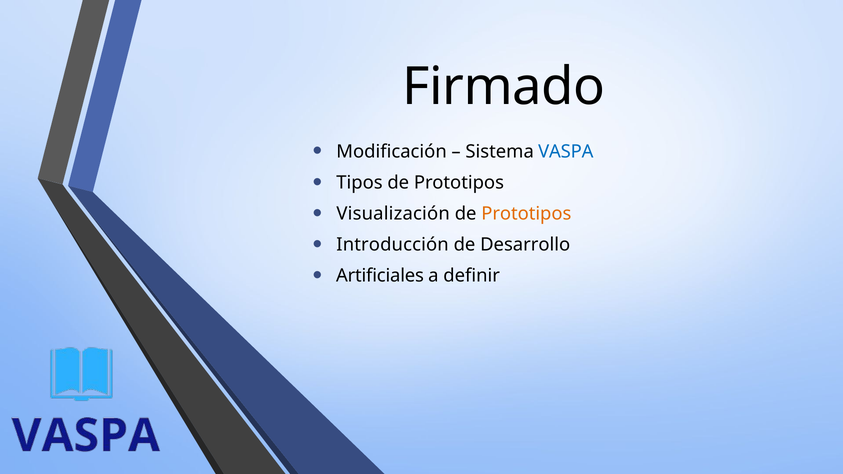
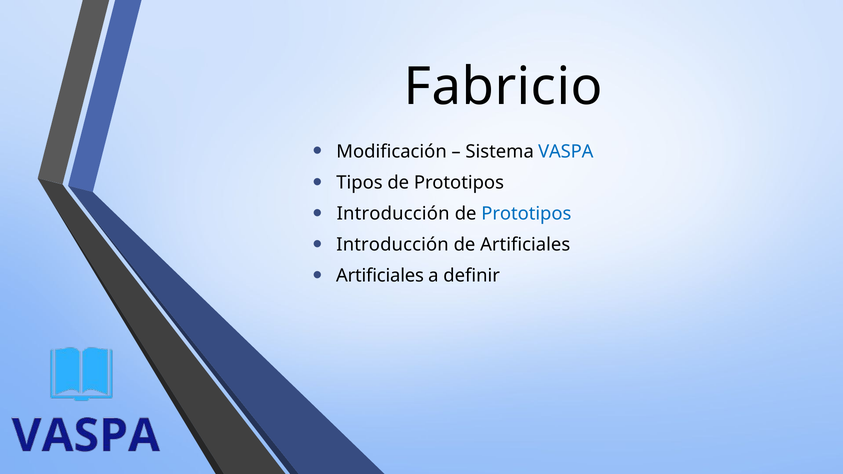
Firmado: Firmado -> Fabricio
Visualización at (393, 214): Visualización -> Introducción
Prototipos at (526, 214) colour: orange -> blue
de Desarrollo: Desarrollo -> Artificiales
